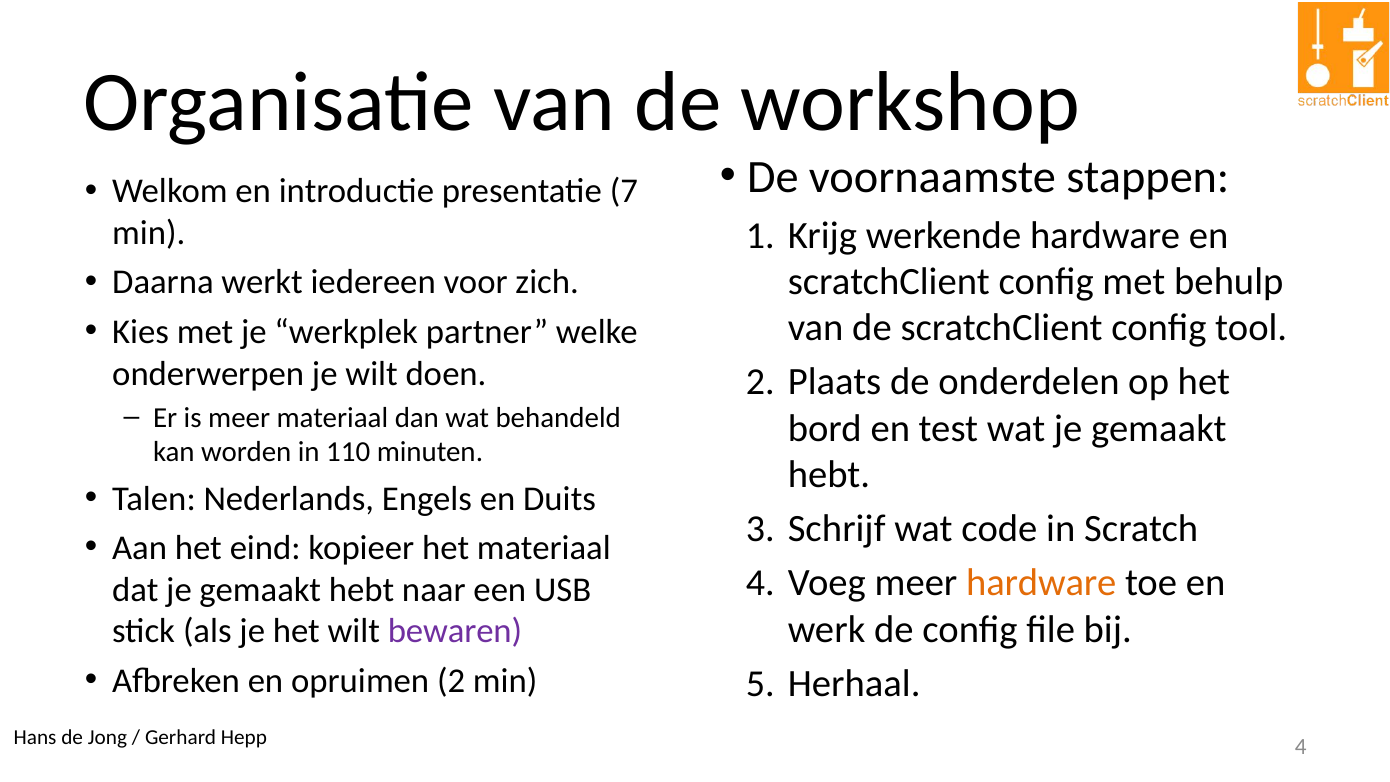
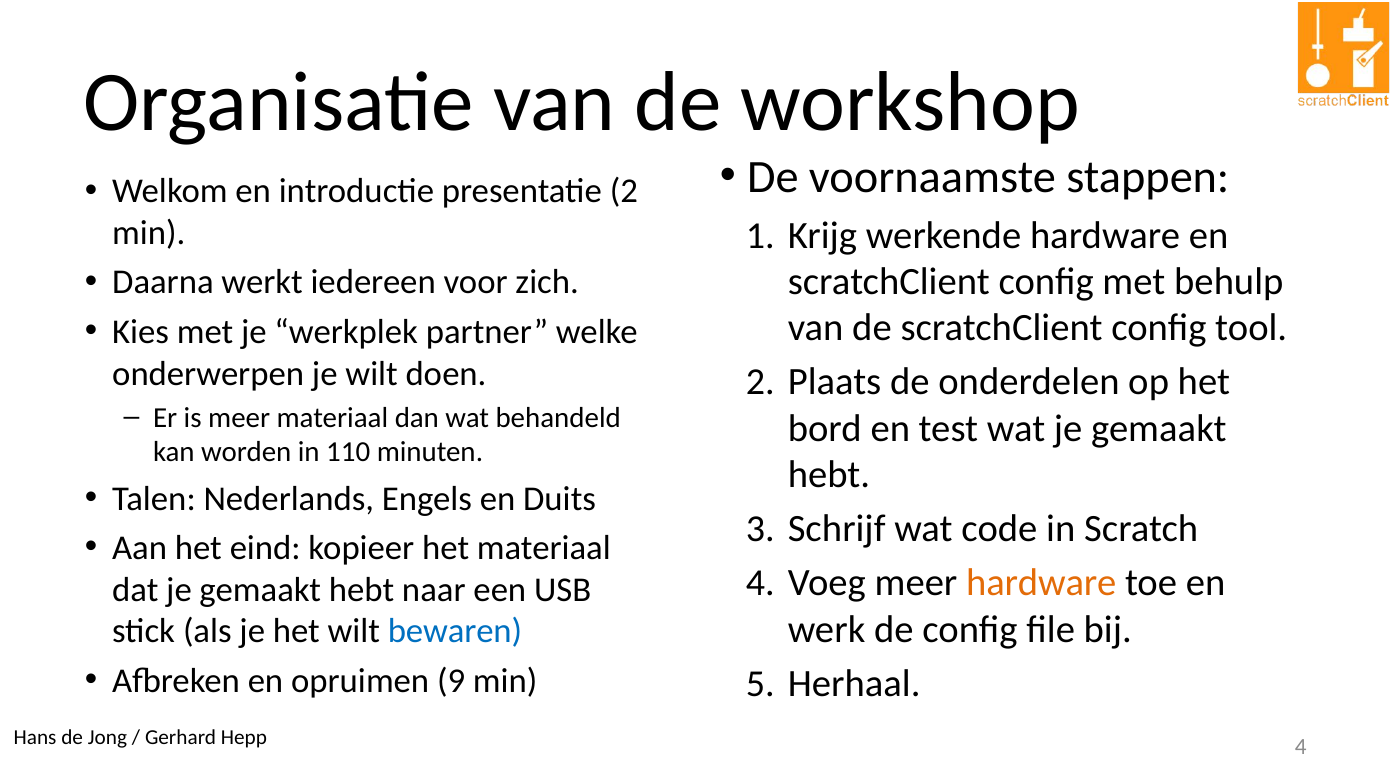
presentatie 7: 7 -> 2
bewaren colour: purple -> blue
opruimen 2: 2 -> 9
